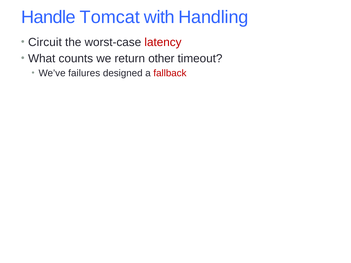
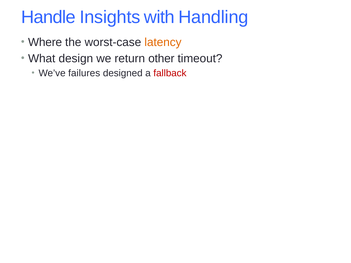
Tomcat: Tomcat -> Insights
Circuit: Circuit -> Where
latency colour: red -> orange
counts: counts -> design
